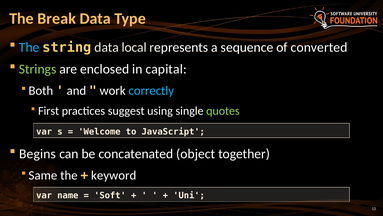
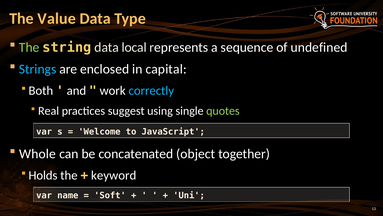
Break: Break -> Value
The at (29, 47) colour: light blue -> light green
converted: converted -> undefined
Strings colour: light green -> light blue
First: First -> Real
Begins: Begins -> Whole
Same: Same -> Holds
